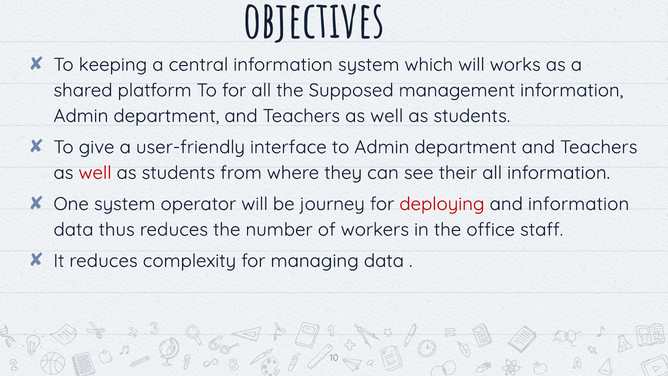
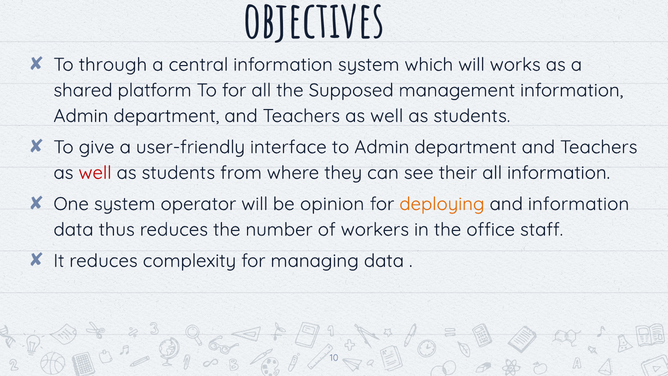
keeping: keeping -> through
journey: journey -> opinion
deploying colour: red -> orange
